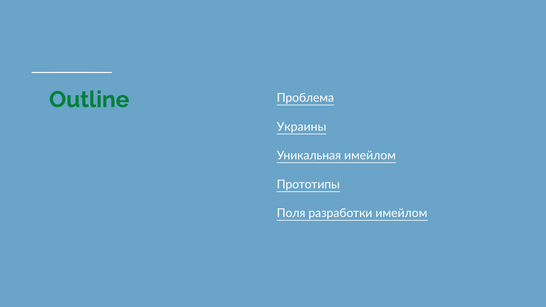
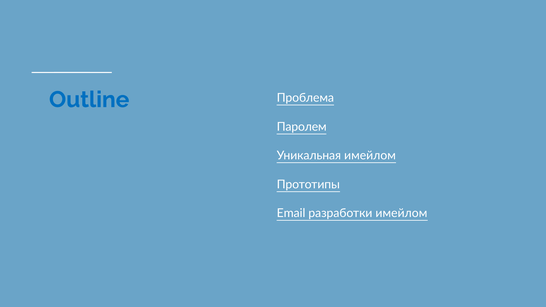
Outline colour: green -> blue
Украины: Украины -> Паролем
Поля: Поля -> Email
